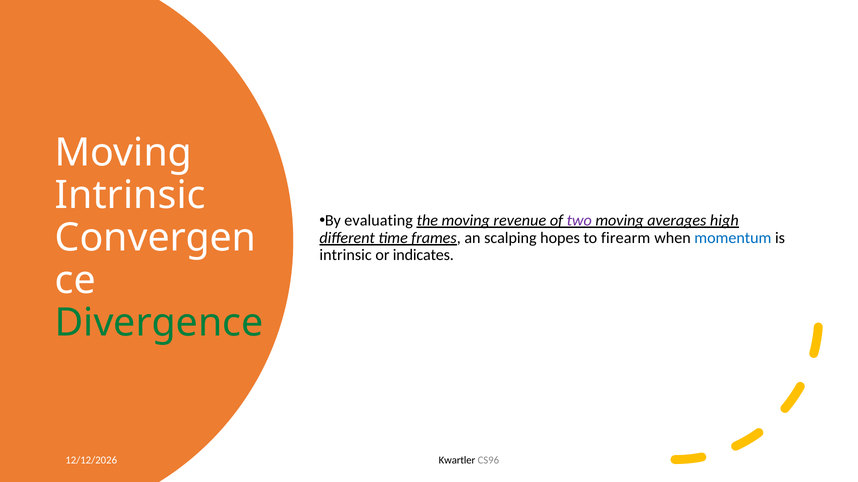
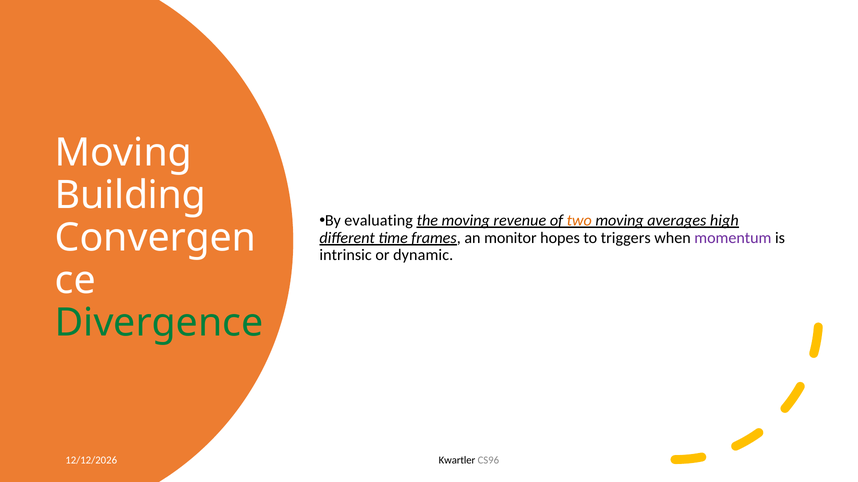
Intrinsic at (130, 195): Intrinsic -> Building
two colour: purple -> orange
scalping: scalping -> monitor
firearm: firearm -> triggers
momentum colour: blue -> purple
indicates: indicates -> dynamic
